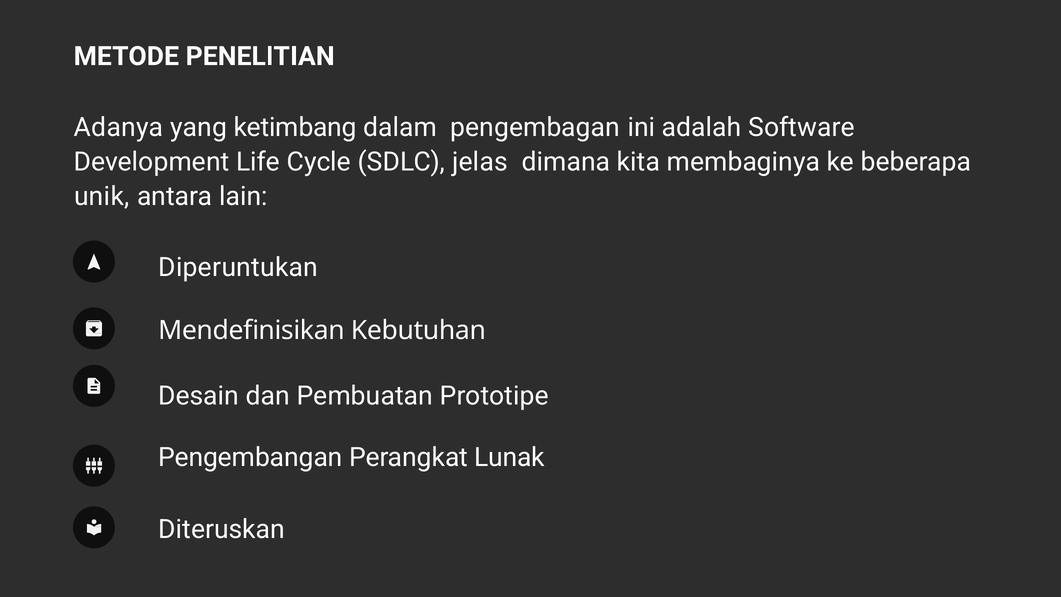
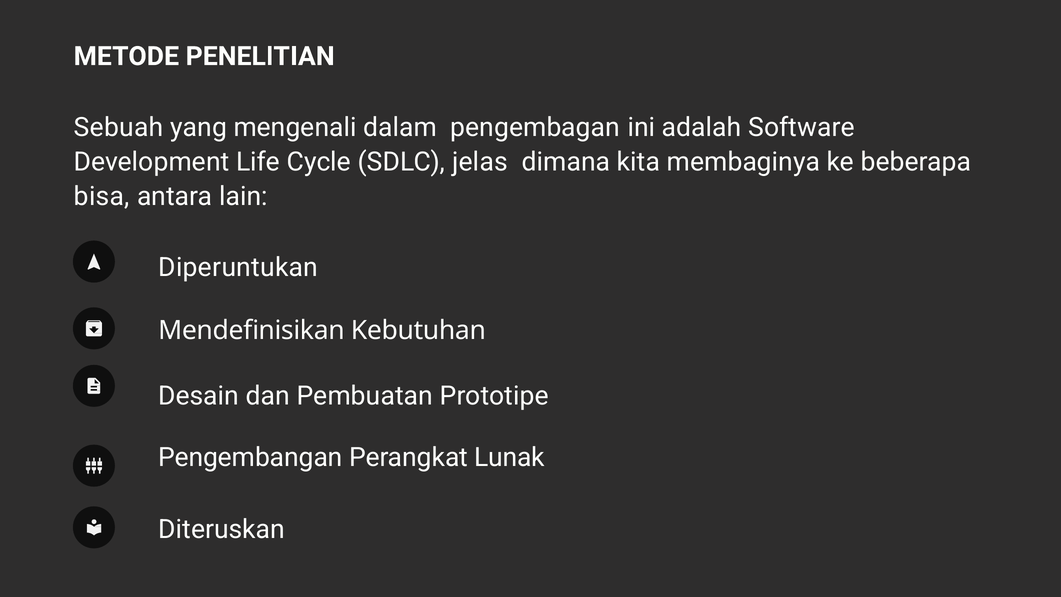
Adanya: Adanya -> Sebuah
ketimbang: ketimbang -> mengenali
unik: unik -> bisa
